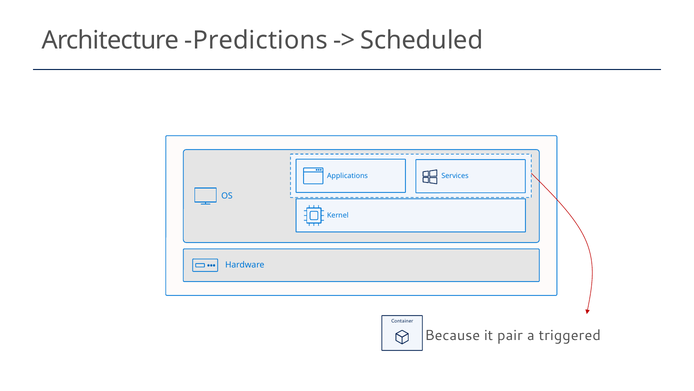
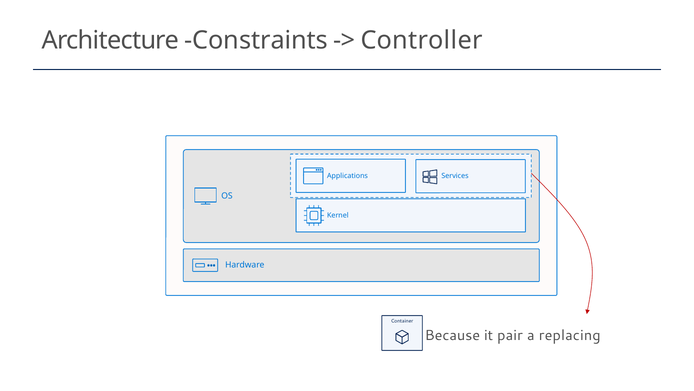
Predictions: Predictions -> Constraints
Scheduled: Scheduled -> Controller
triggered: triggered -> replacing
